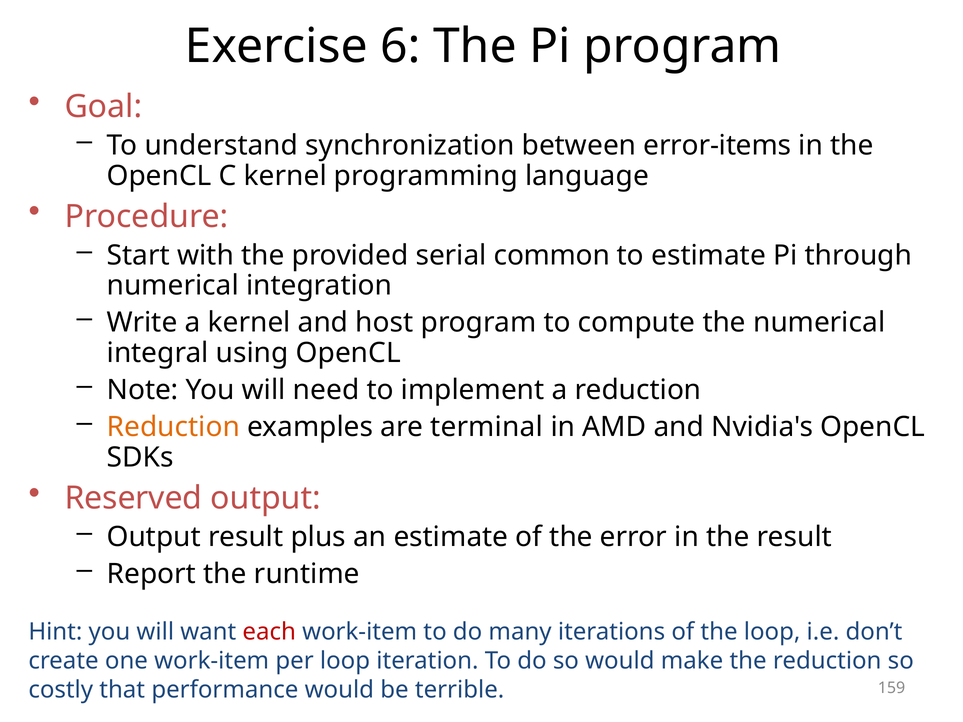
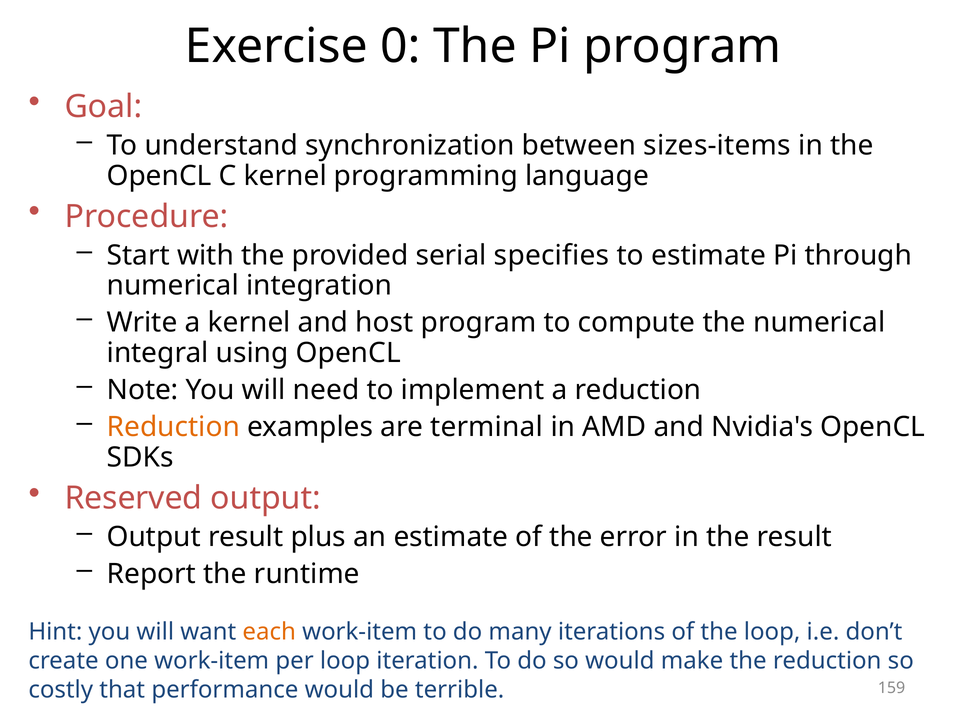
6: 6 -> 0
error-items: error-items -> sizes-items
common: common -> specifies
each colour: red -> orange
